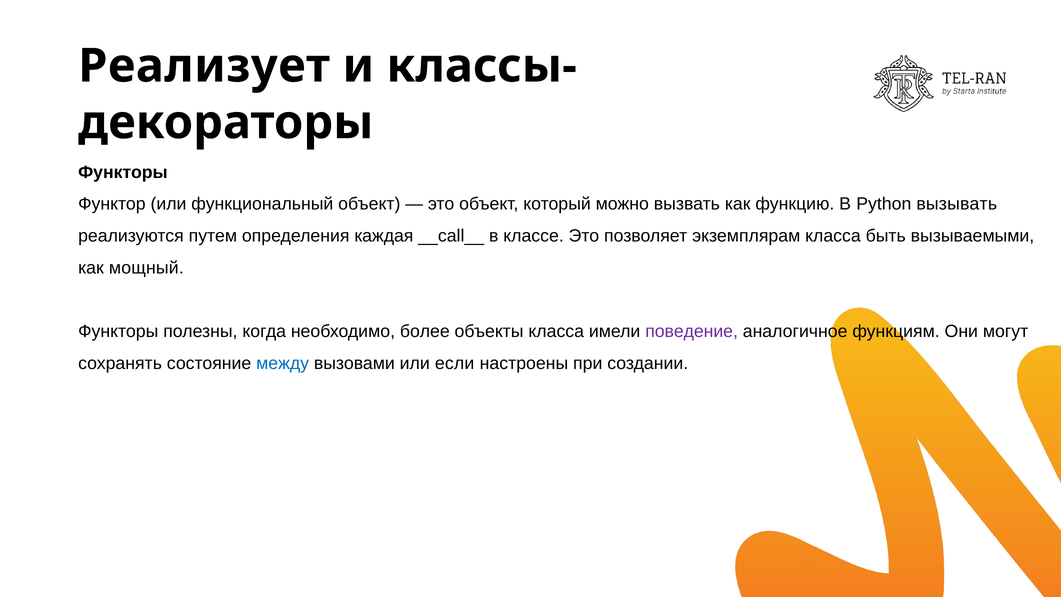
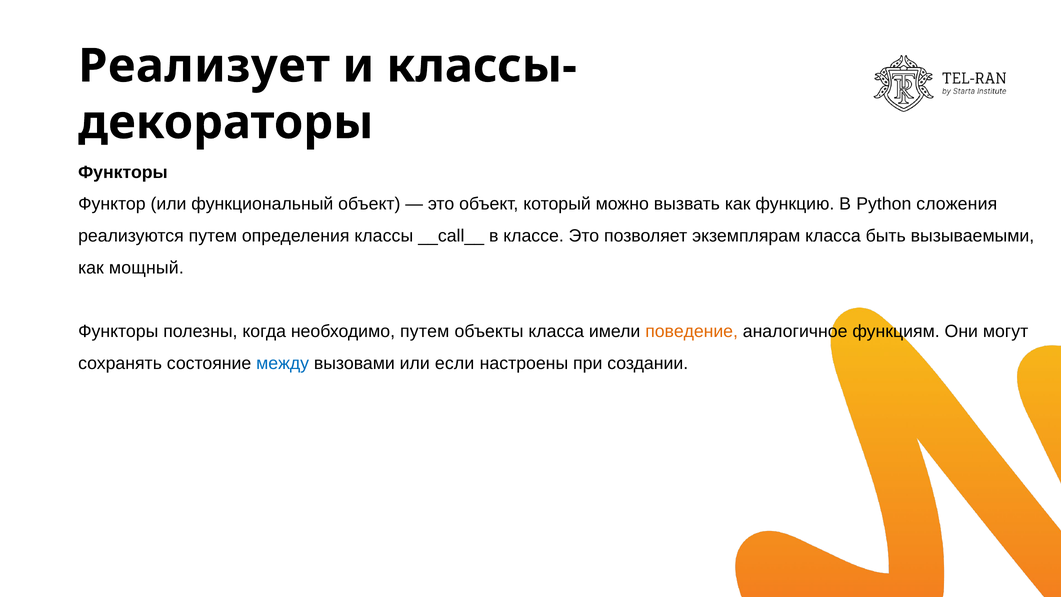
вызывать: вызывать -> сложения
каждая: каждая -> классы
необходимо более: более -> путем
поведение colour: purple -> orange
